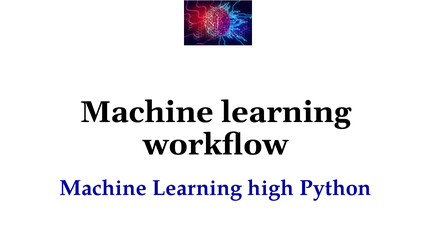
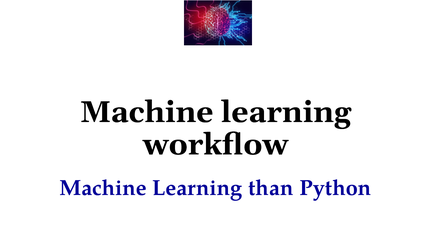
high: high -> than
